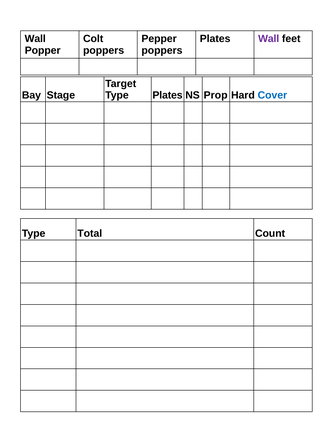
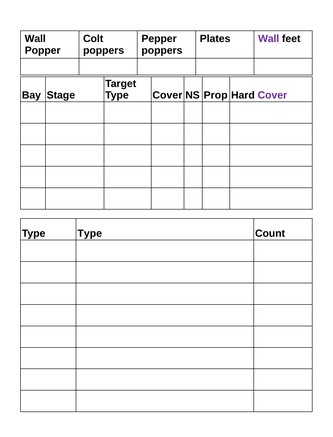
Type Plates: Plates -> Cover
Cover at (272, 95) colour: blue -> purple
Type Total: Total -> Type
